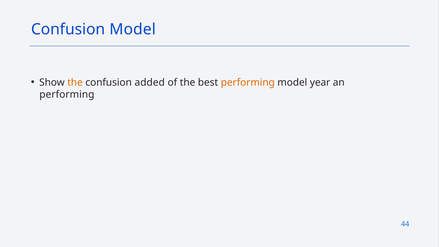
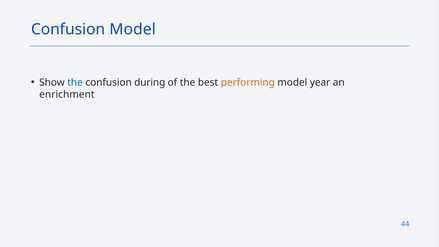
the at (75, 82) colour: orange -> blue
added: added -> during
performing at (67, 94): performing -> enrichment
